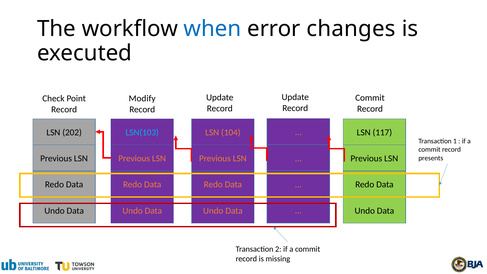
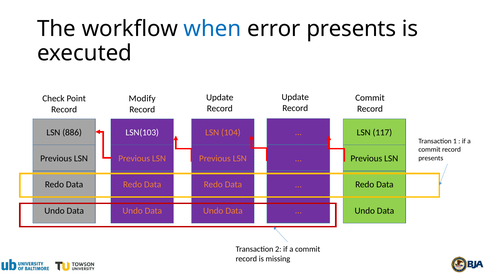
error changes: changes -> presents
202: 202 -> 886
LSN(103 colour: light blue -> white
